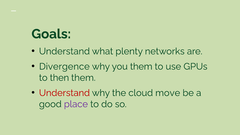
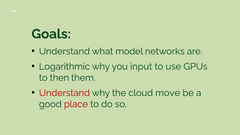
plenty: plenty -> model
Divergence: Divergence -> Logarithmic
you them: them -> input
place colour: purple -> red
